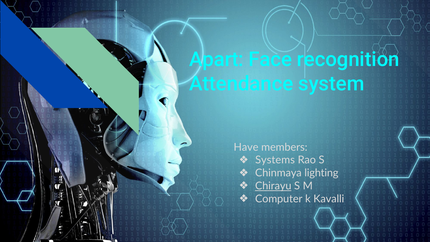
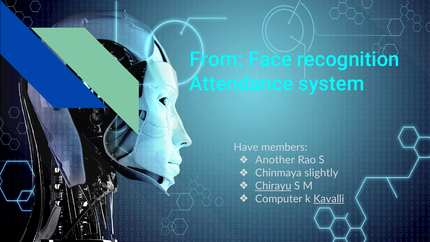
Apart: Apart -> From
Systems: Systems -> Another
lighting: lighting -> slightly
Kavalli underline: none -> present
